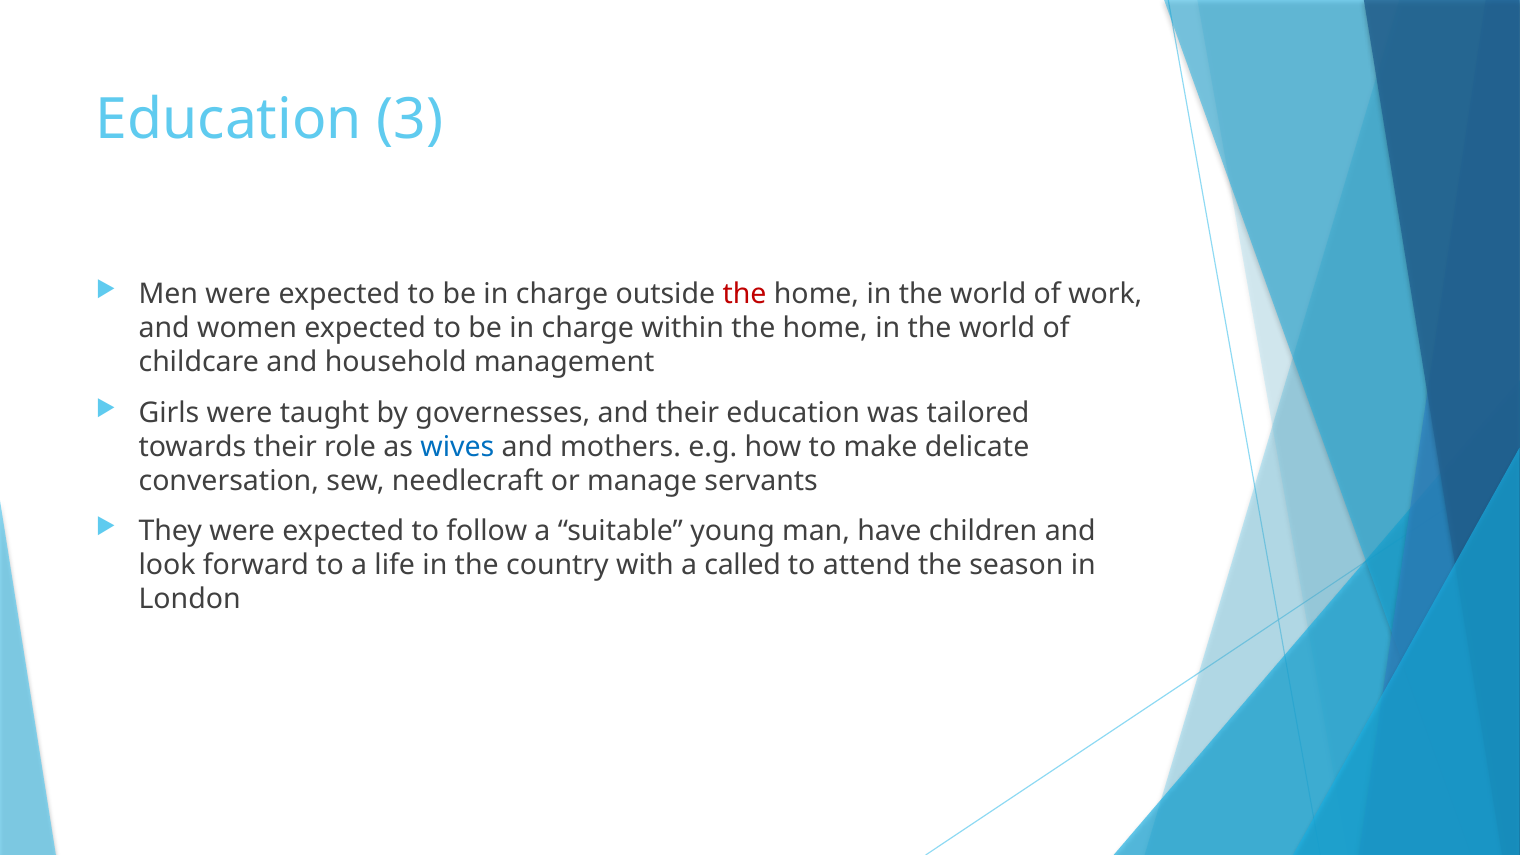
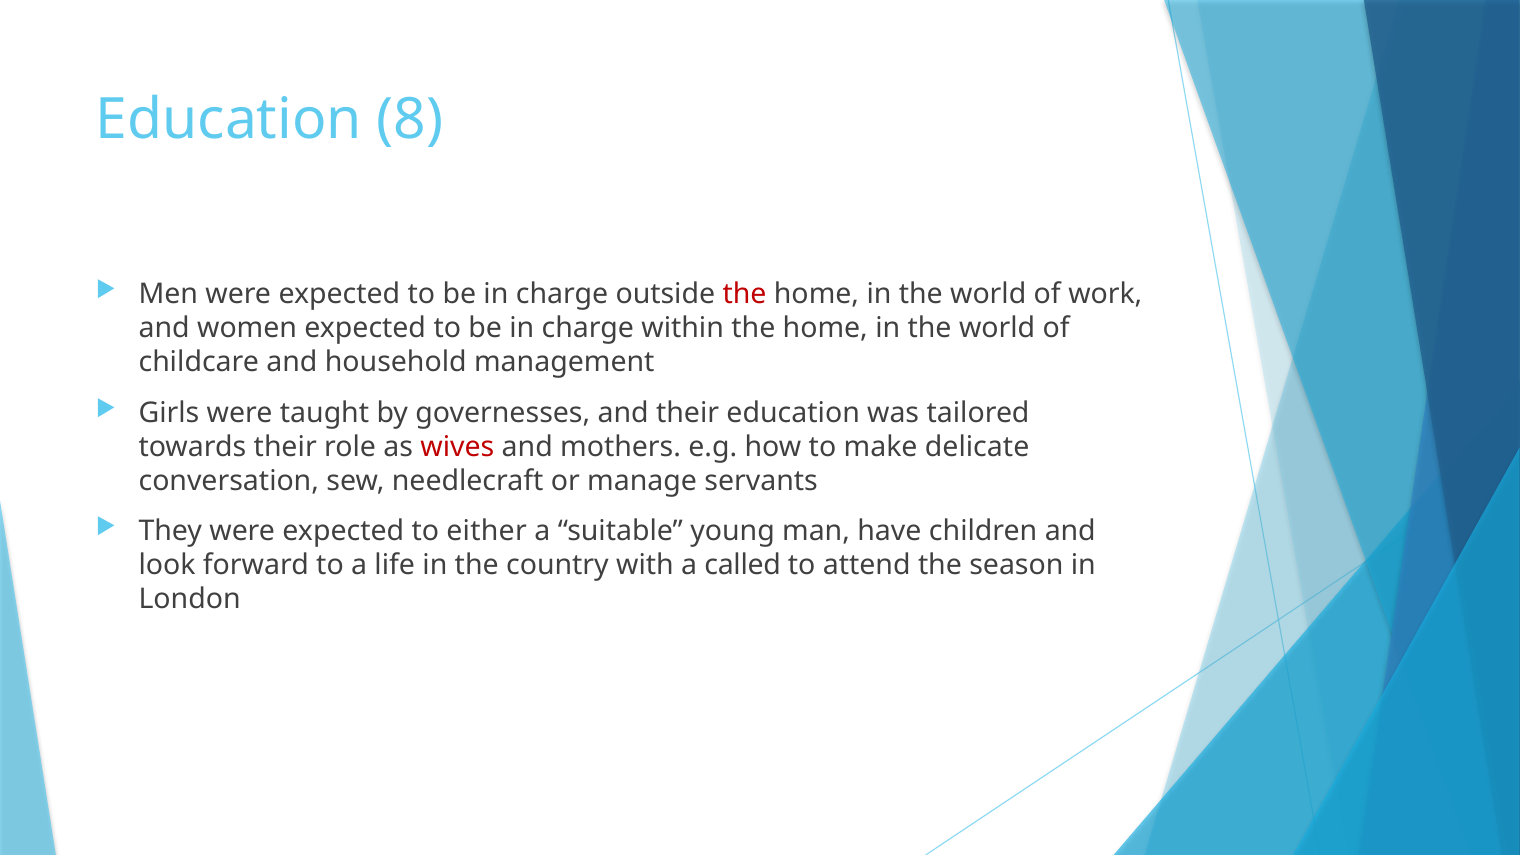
3: 3 -> 8
wives colour: blue -> red
follow: follow -> either
